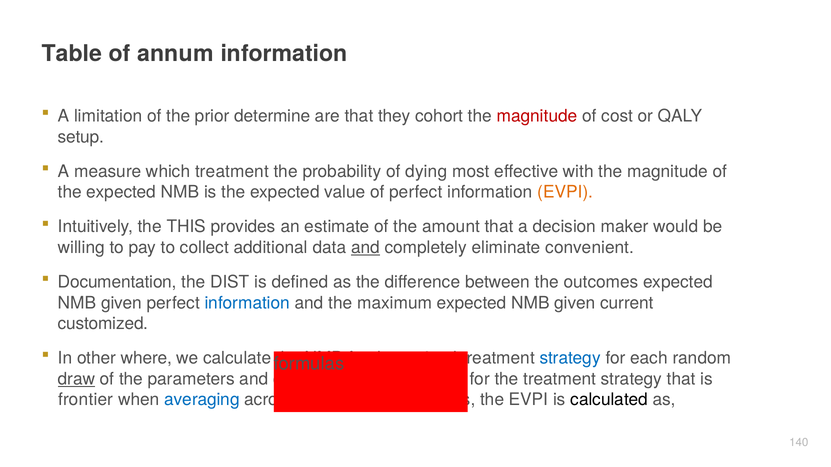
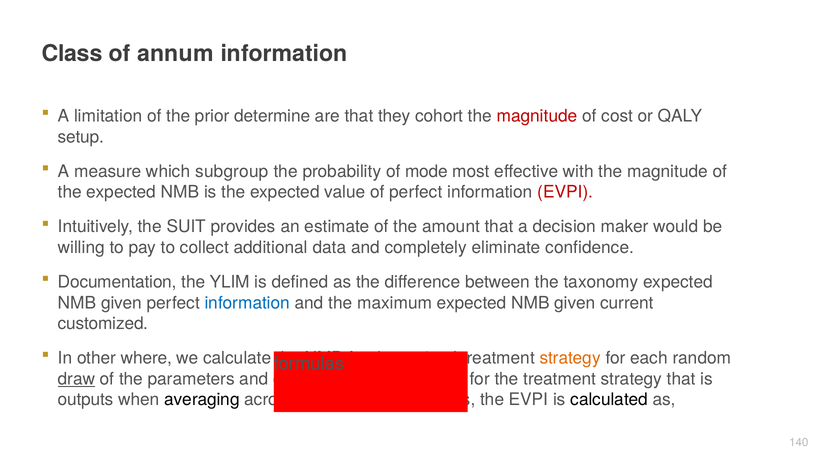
Table: Table -> Class
which treatment: treatment -> subgroup
dying: dying -> mode
EVPI at (565, 192) colour: orange -> red
THIS: THIS -> SUIT
and at (365, 248) underline: present -> none
convenient: convenient -> confidence
DIST: DIST -> YLIM
outcomes: outcomes -> taxonomy
strategy at (570, 359) colour: blue -> orange
frontier: frontier -> outputs
averaging colour: blue -> black
